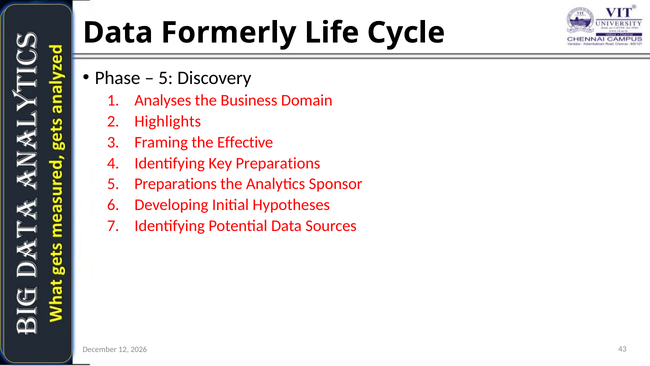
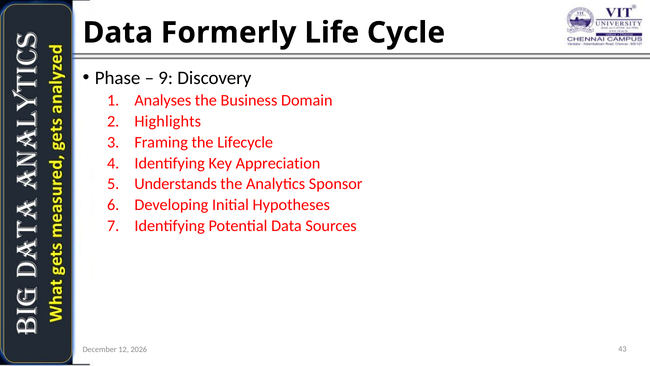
5 at (166, 78): 5 -> 9
Effective: Effective -> Lifecycle
Key Preparations: Preparations -> Appreciation
Preparations at (176, 184): Preparations -> Understands
